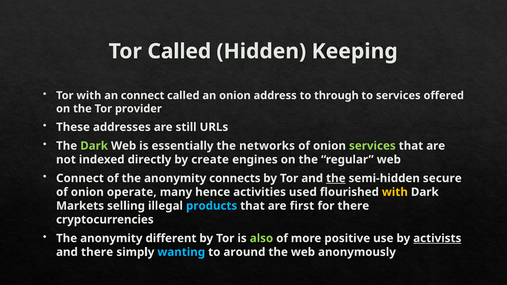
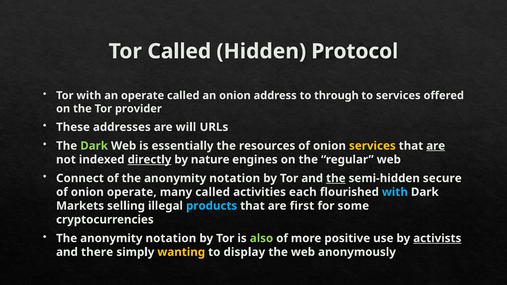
Keeping: Keeping -> Protocol
an connect: connect -> operate
still: still -> will
networks: networks -> resources
services at (372, 146) colour: light green -> yellow
are at (436, 146) underline: none -> present
directly underline: none -> present
create: create -> nature
of the anonymity connects: connects -> notation
many hence: hence -> called
used: used -> each
with at (395, 192) colour: yellow -> light blue
for there: there -> some
different at (171, 238): different -> notation
wanting colour: light blue -> yellow
around: around -> display
